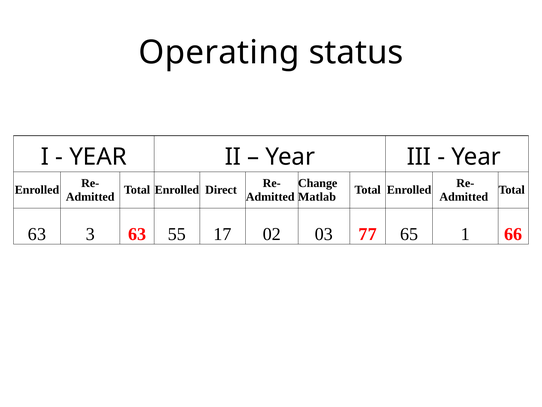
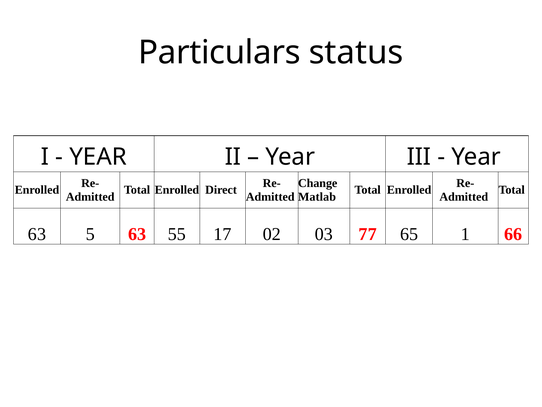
Operating: Operating -> Particulars
3: 3 -> 5
